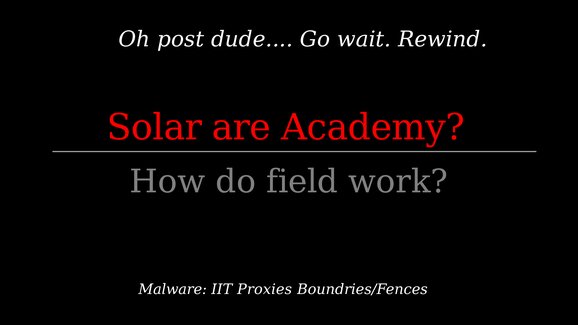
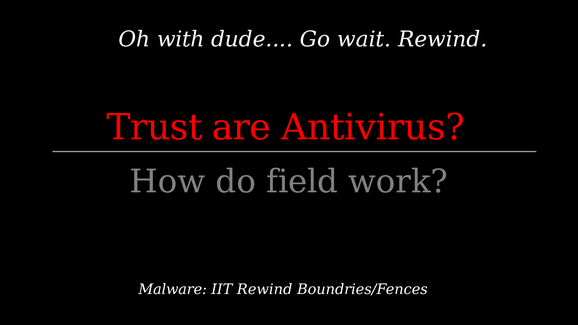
post: post -> with
Solar: Solar -> Trust
Academy: Academy -> Antivirus
IIT Proxies: Proxies -> Rewind
